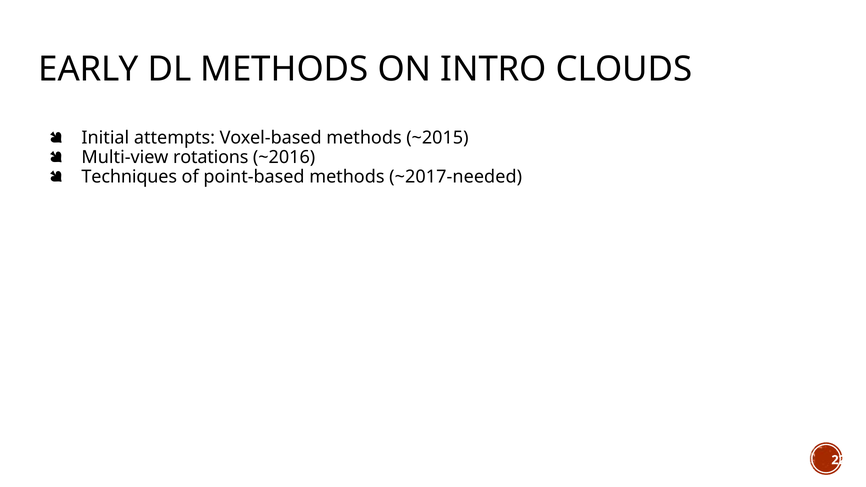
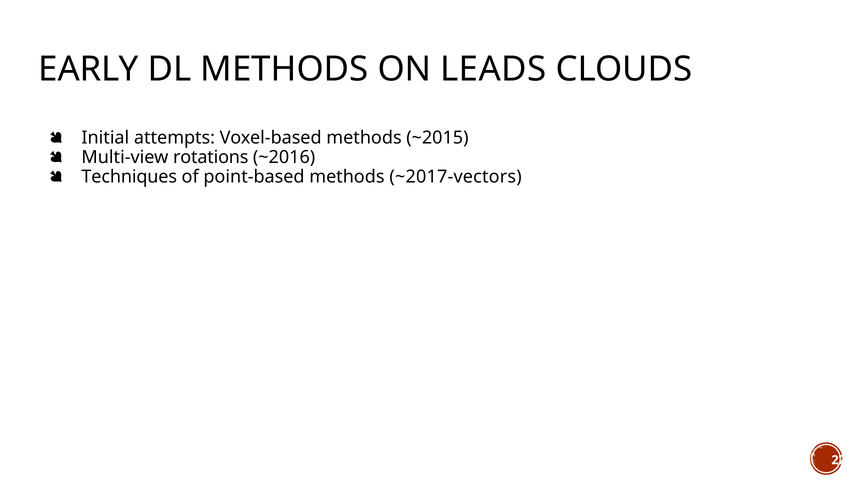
INTRO: INTRO -> LEADS
~2017-needed: ~2017-needed -> ~2017-vectors
